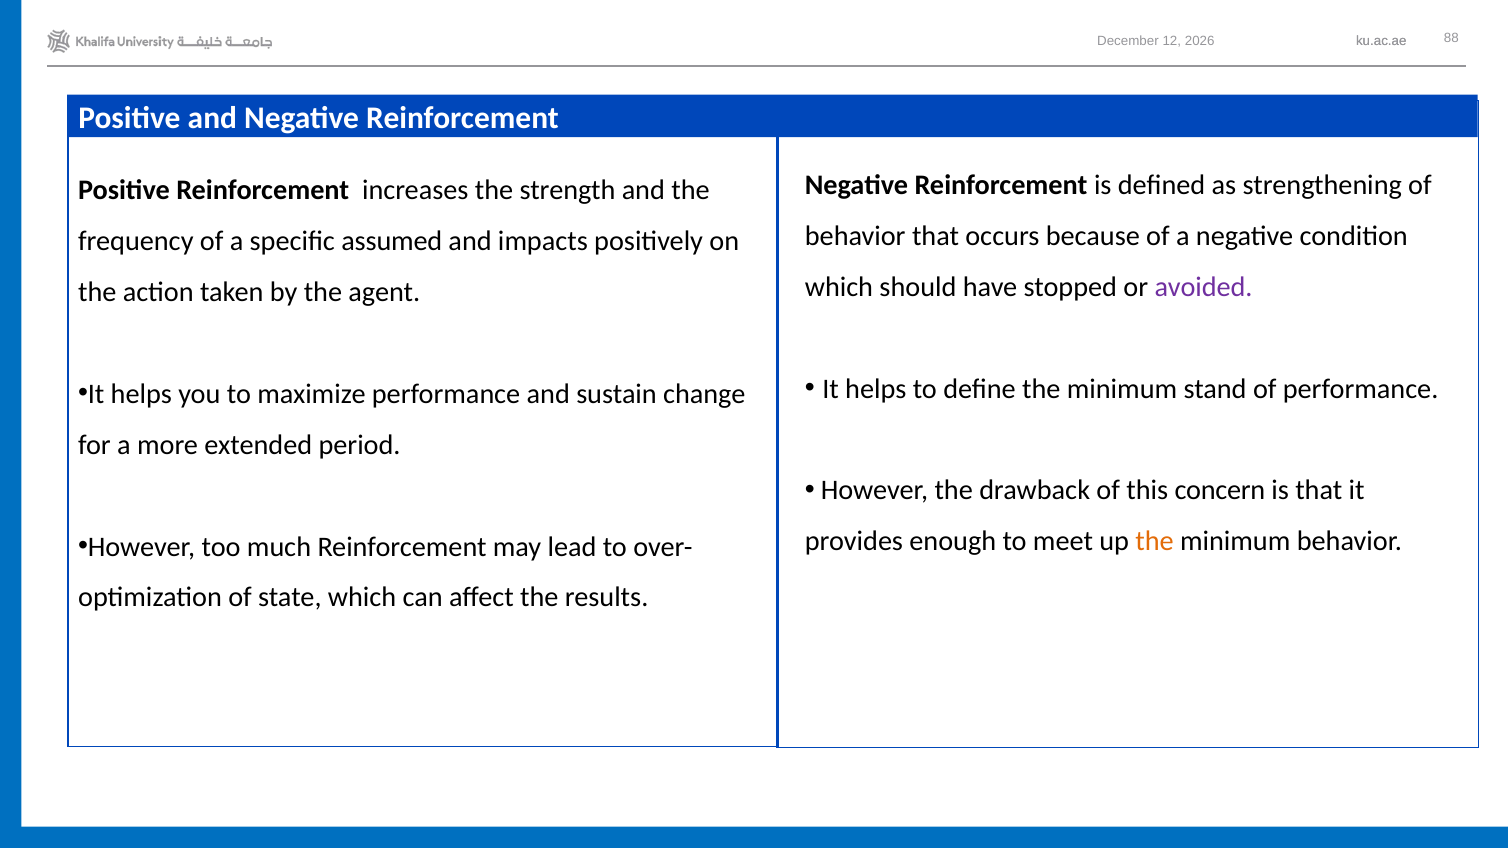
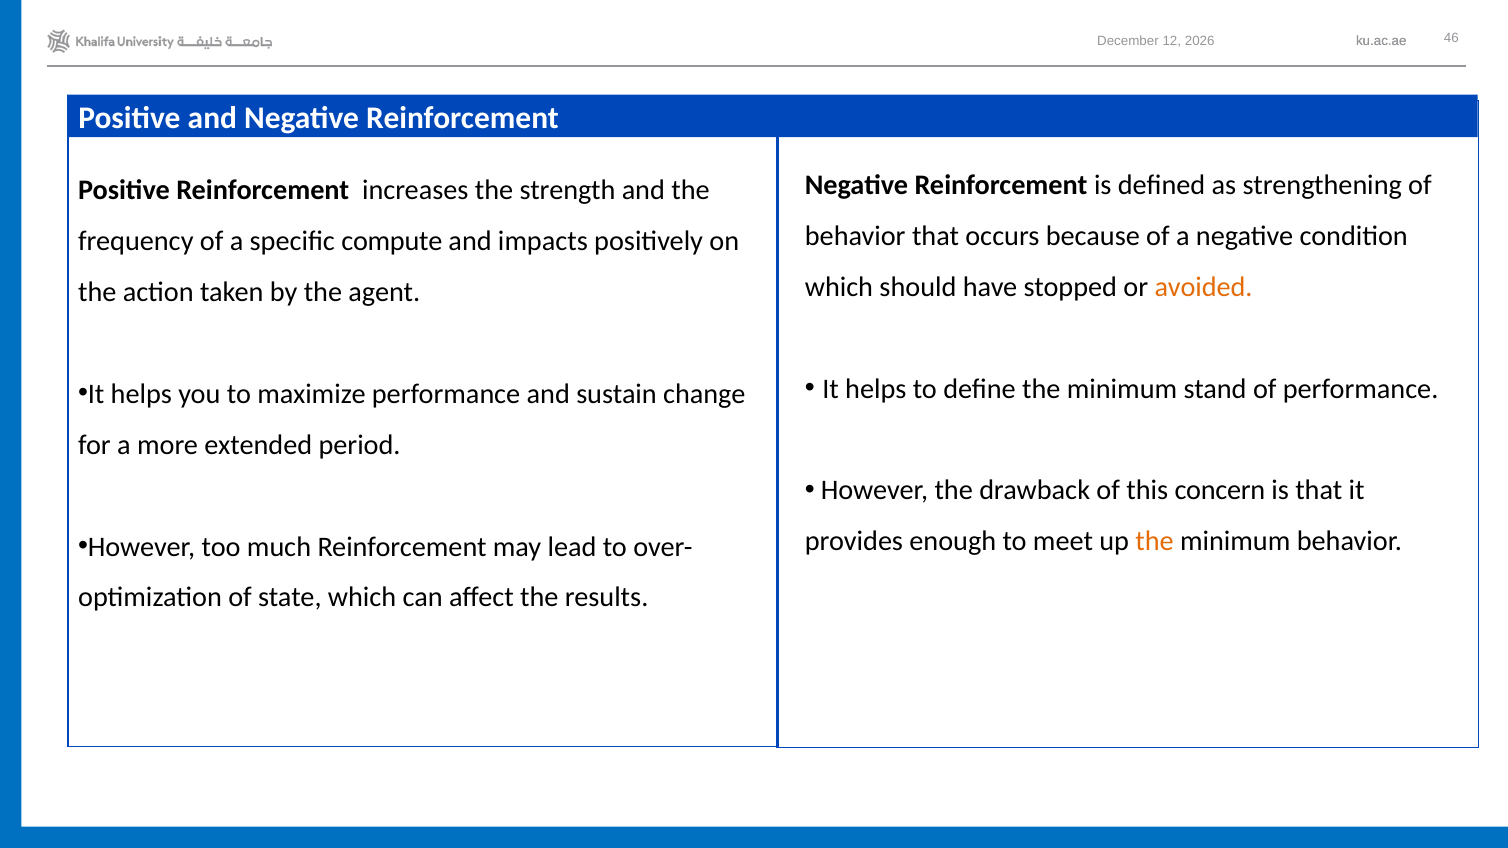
88: 88 -> 46
assumed: assumed -> compute
avoided colour: purple -> orange
